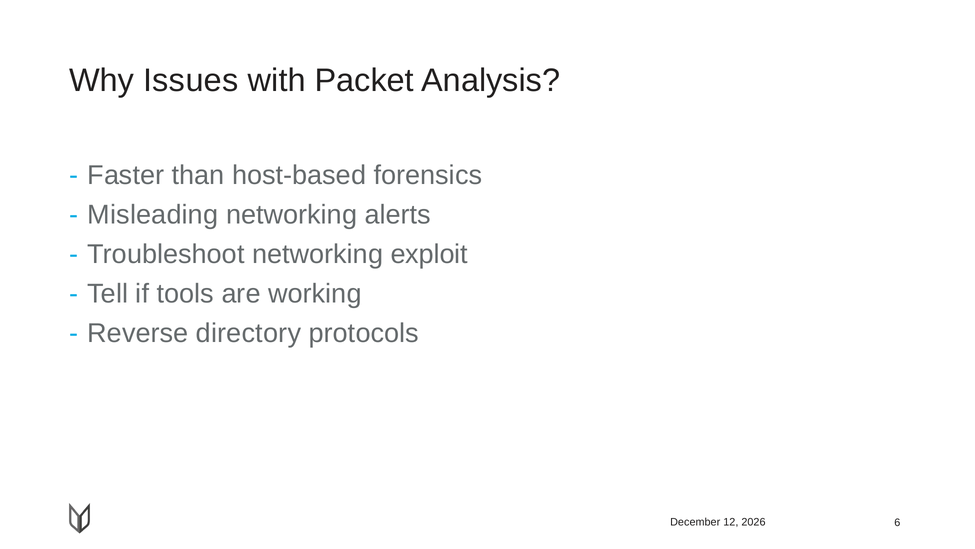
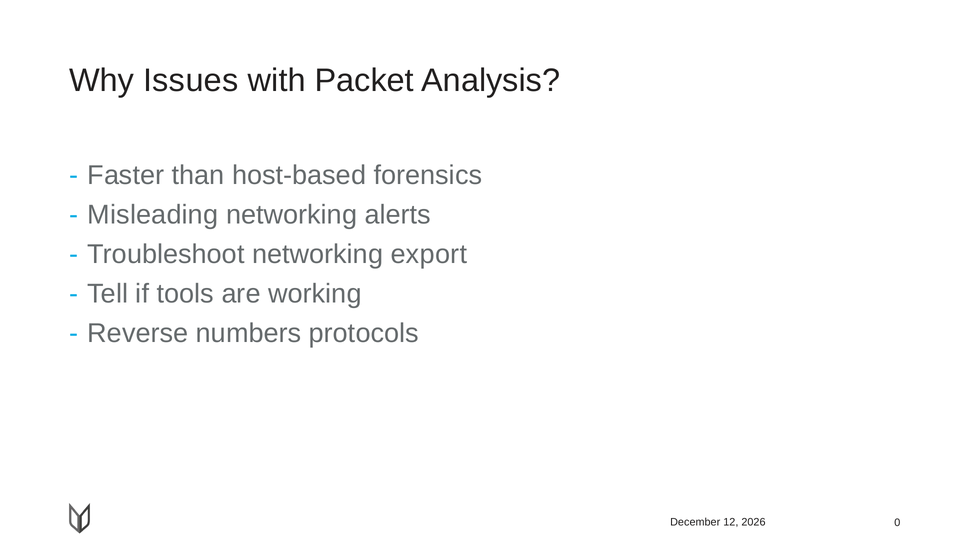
exploit: exploit -> export
directory: directory -> numbers
6: 6 -> 0
